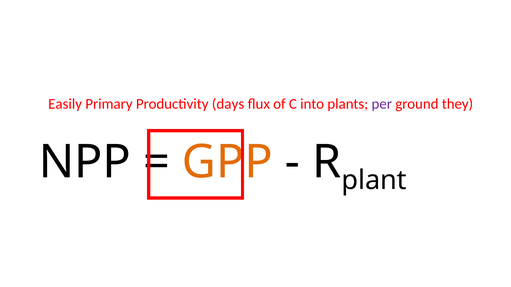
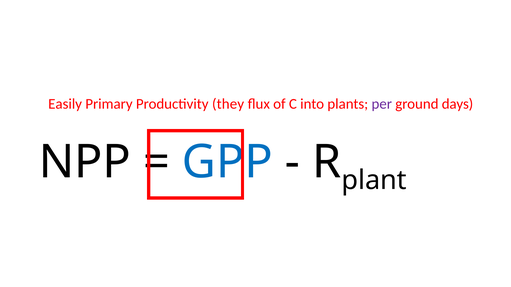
days: days -> they
they: they -> days
GPP colour: orange -> blue
